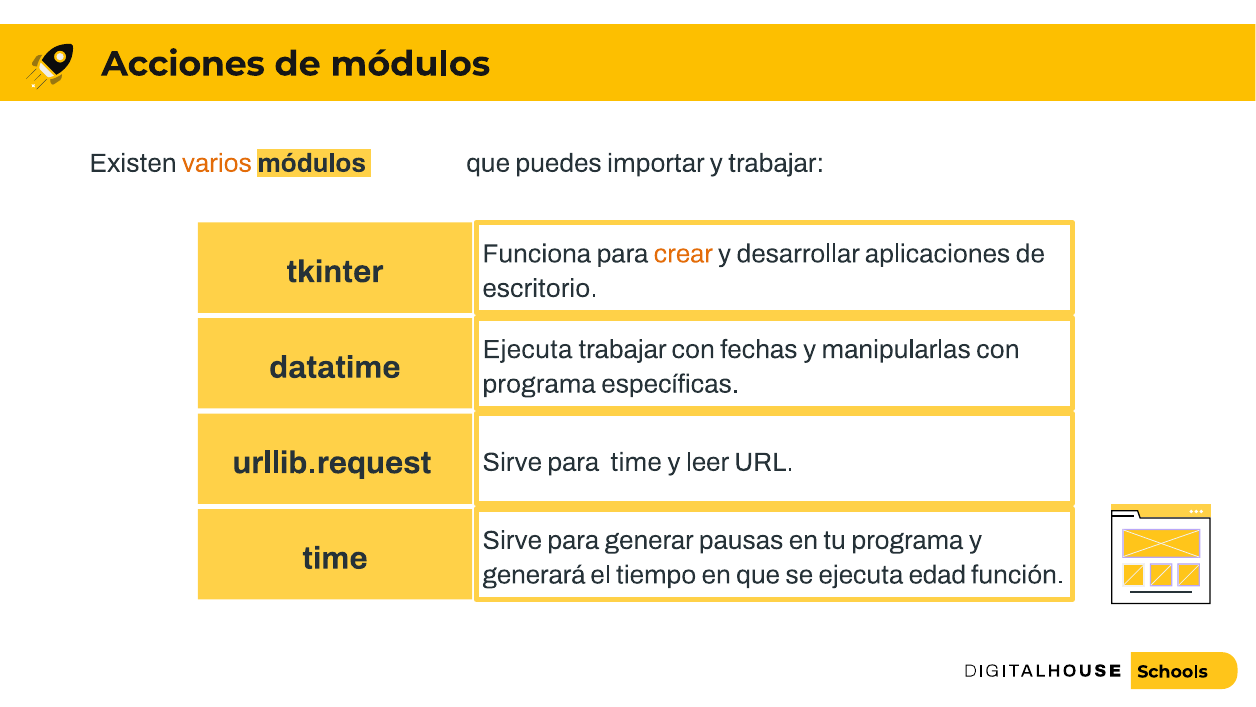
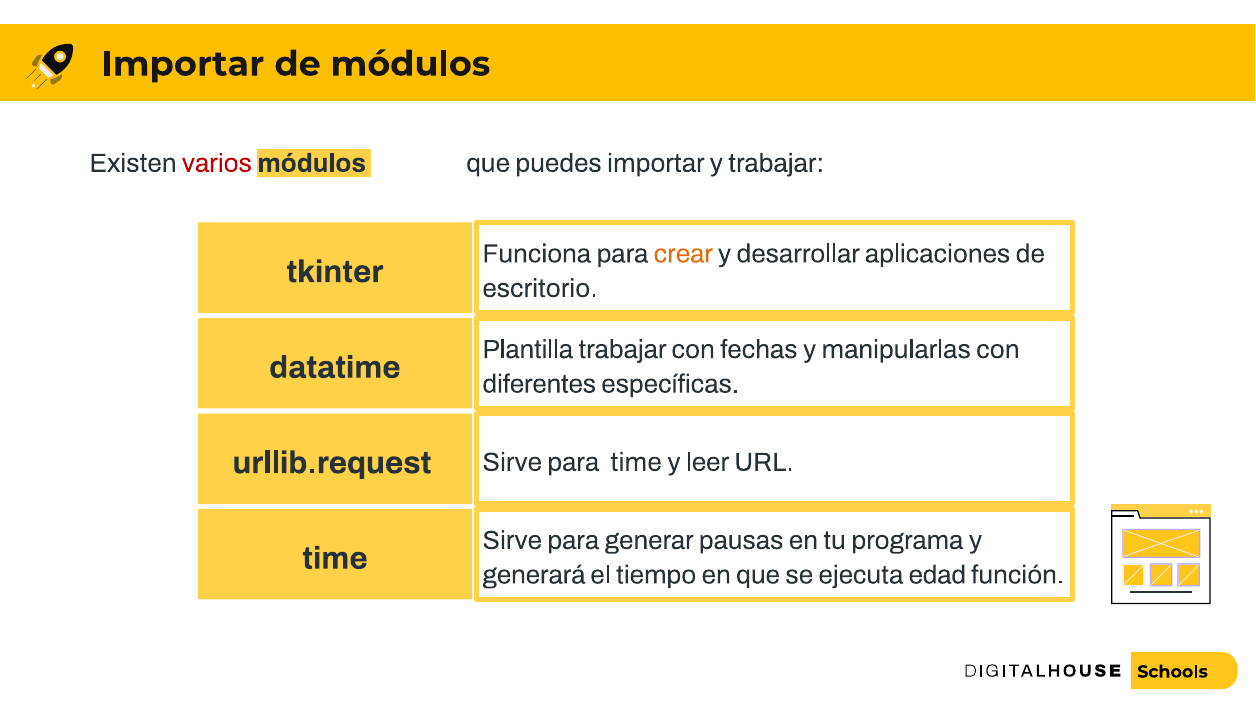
Acciones at (183, 64): Acciones -> Importar
varios colour: orange -> red
Ejecuta at (528, 349): Ejecuta -> Plantilla
programa at (539, 384): programa -> diferentes
